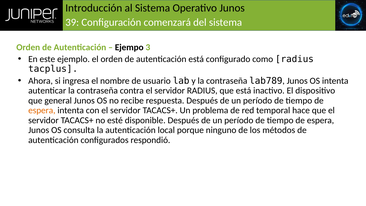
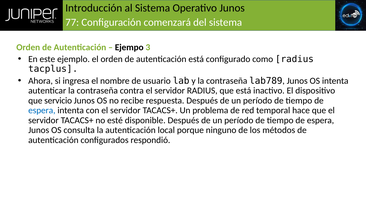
39: 39 -> 77
general: general -> servicio
espera at (42, 110) colour: orange -> blue
